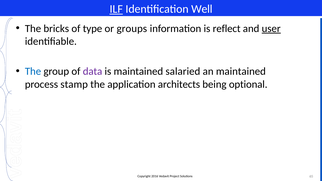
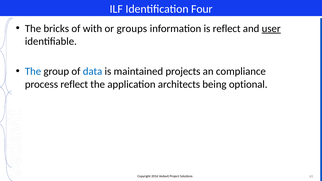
ILF underline: present -> none
Well: Well -> Four
type: type -> with
data colour: purple -> blue
salaried: salaried -> projects
an maintained: maintained -> compliance
process stamp: stamp -> reflect
